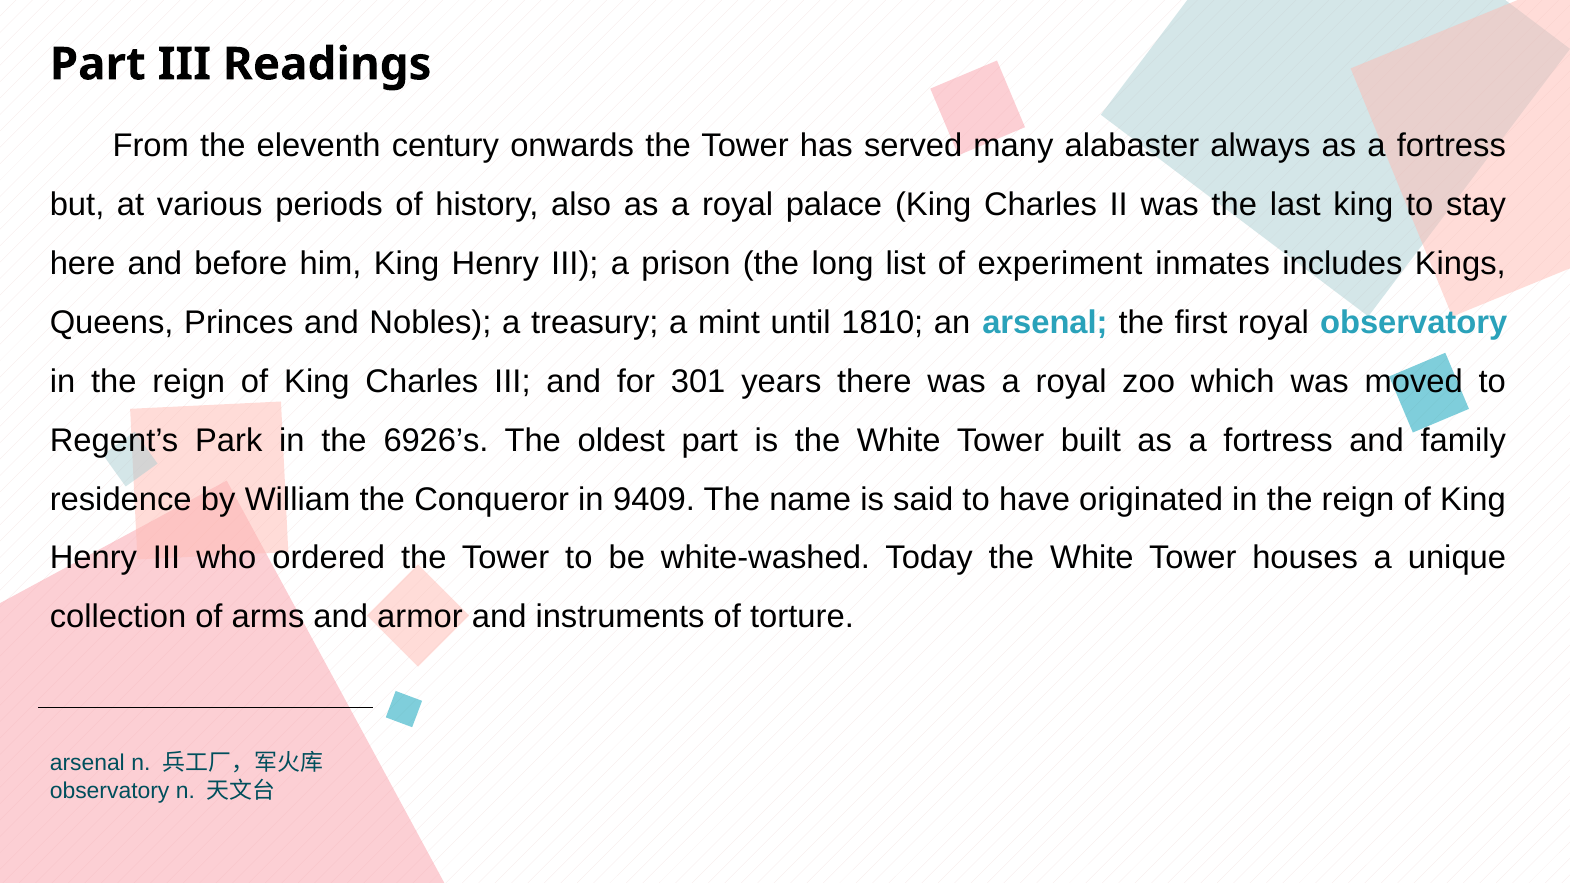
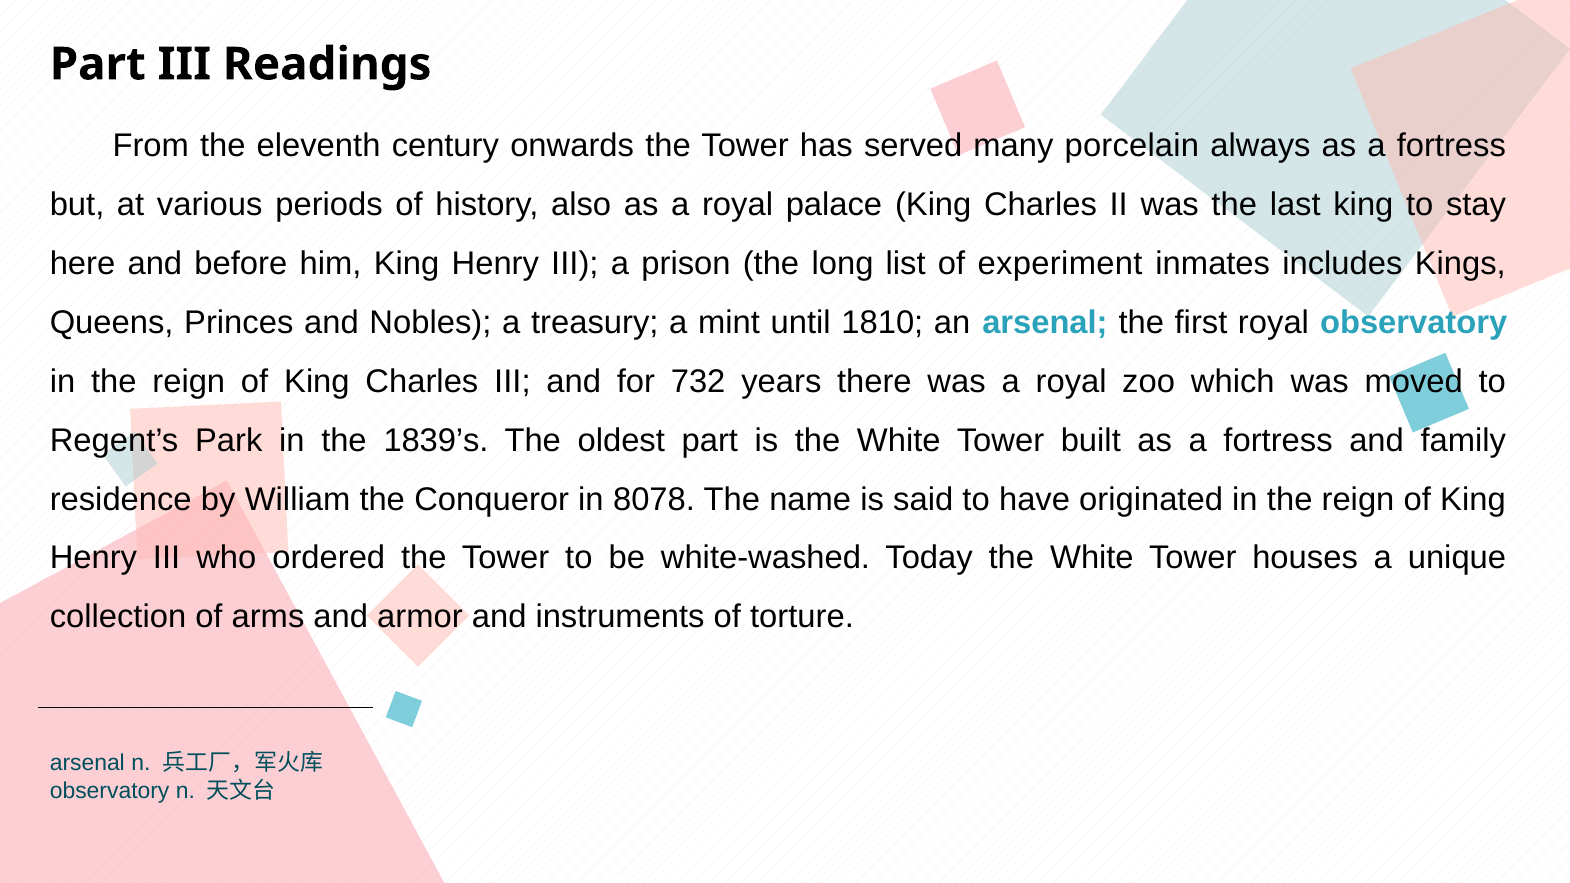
alabaster: alabaster -> porcelain
301: 301 -> 732
6926’s: 6926’s -> 1839’s
9409: 9409 -> 8078
